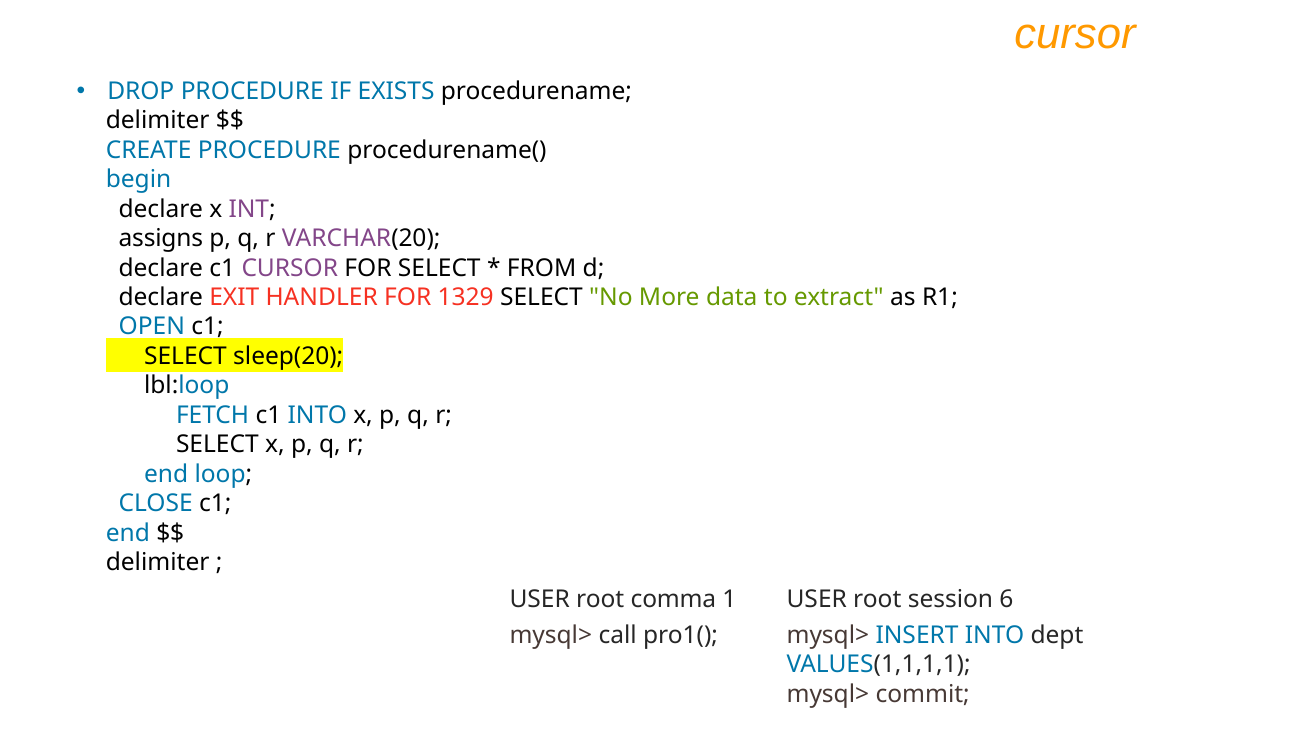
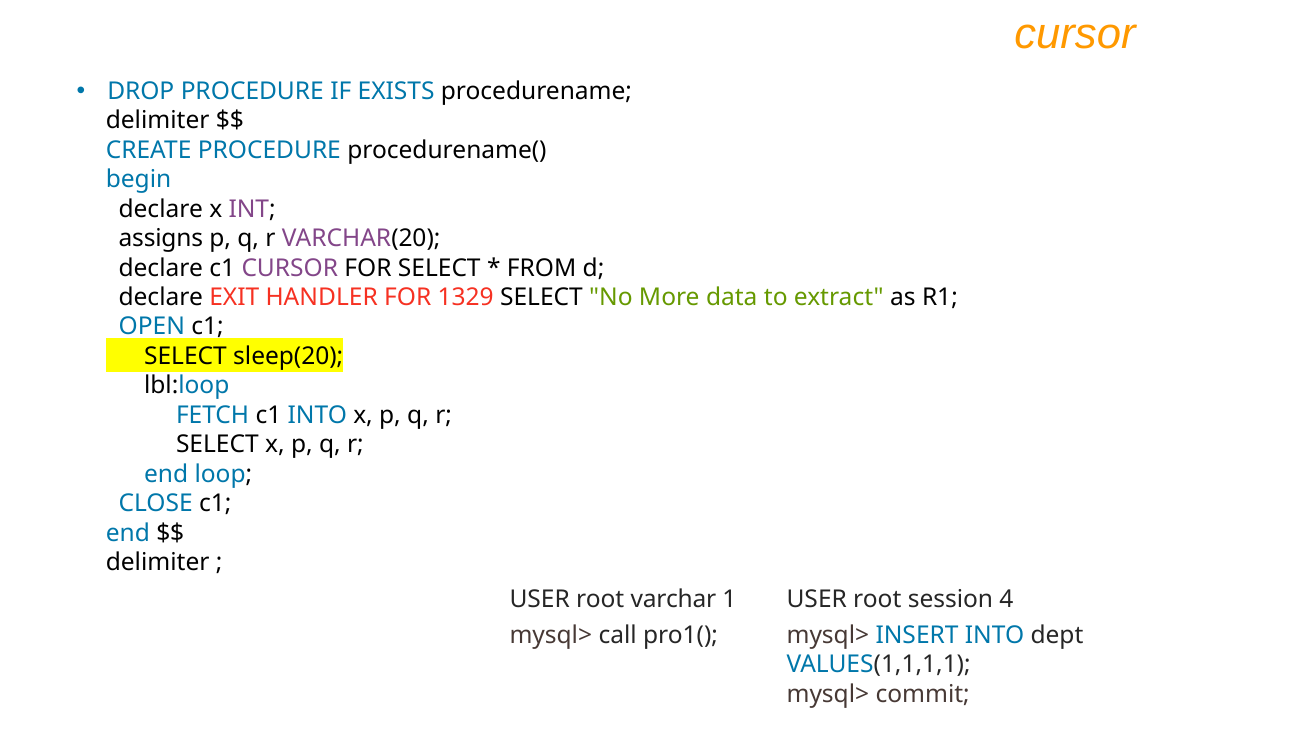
comma: comma -> varchar
6: 6 -> 4
